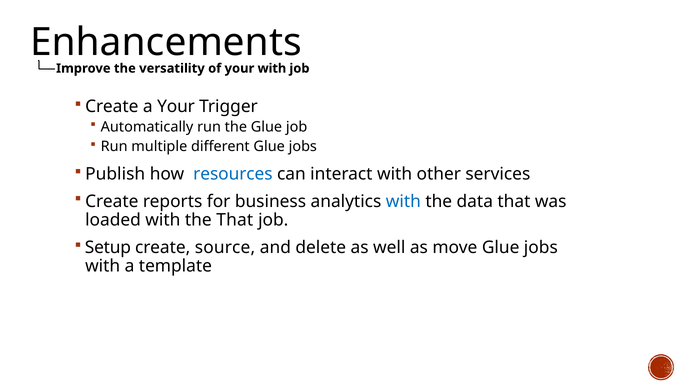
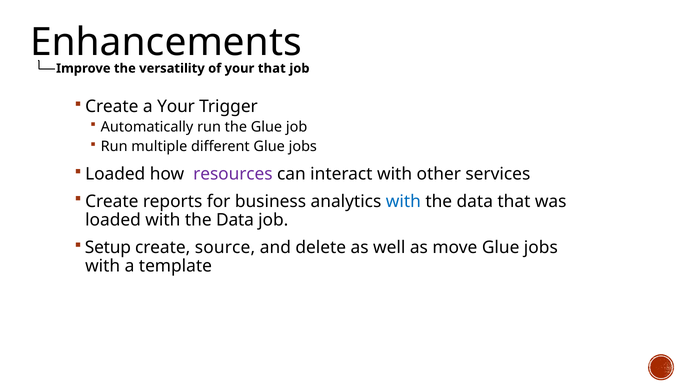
your with: with -> that
Publish at (115, 174): Publish -> Loaded
resources colour: blue -> purple
loaded with the That: That -> Data
